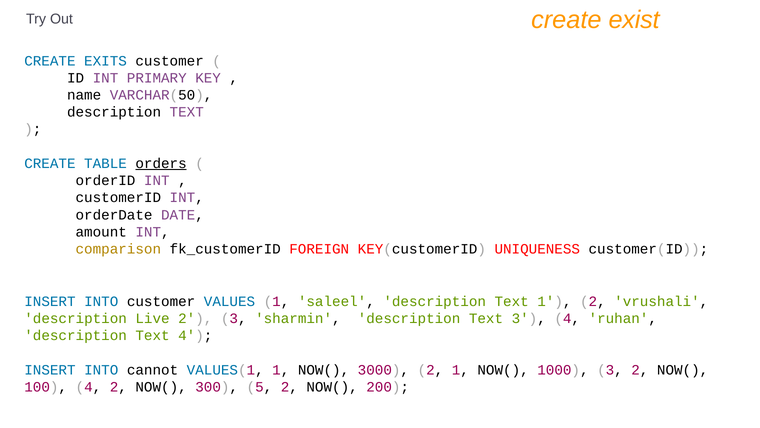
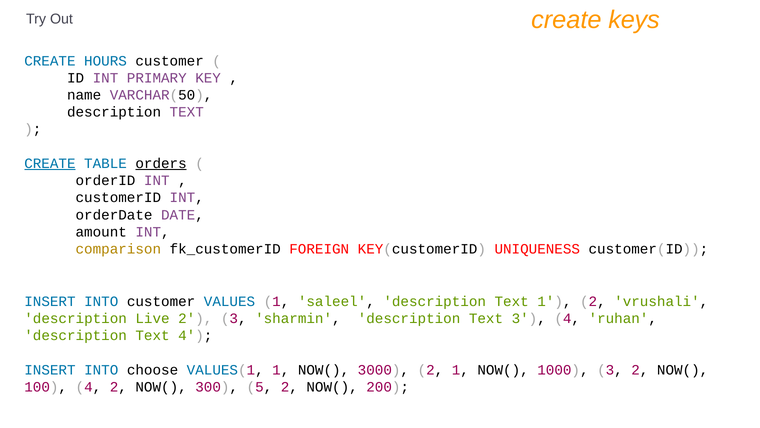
exist: exist -> keys
EXITS: EXITS -> HOURS
CREATE at (50, 163) underline: none -> present
cannot: cannot -> choose
